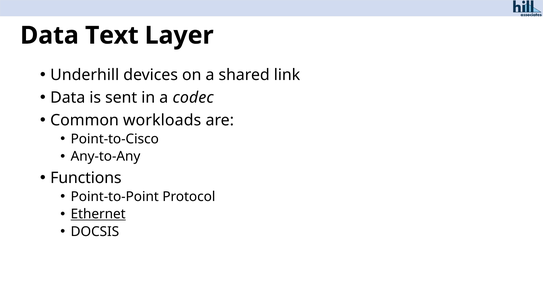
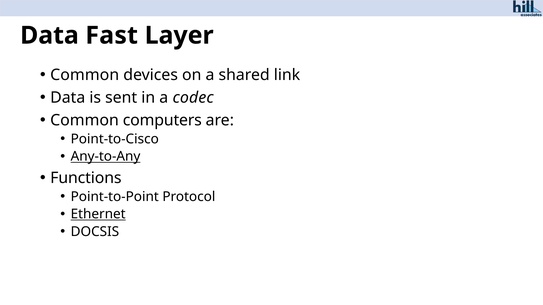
Text: Text -> Fast
Underhill at (85, 75): Underhill -> Common
workloads: workloads -> computers
Any-to-Any underline: none -> present
